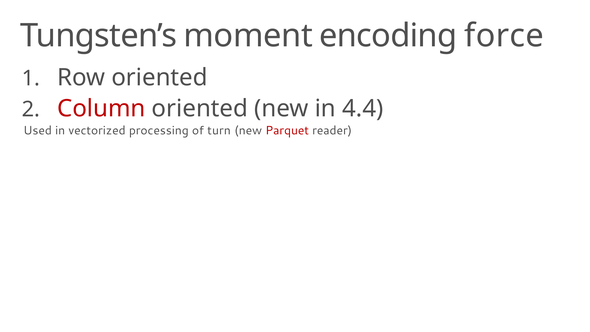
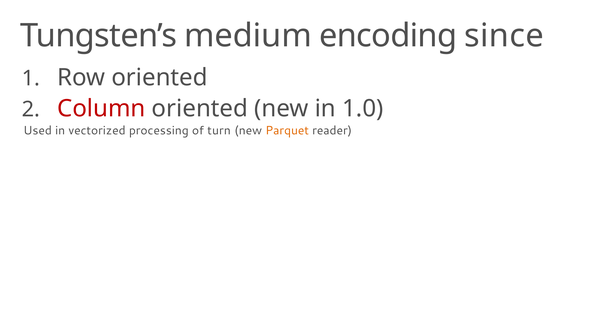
moment: moment -> medium
force: force -> since
4.4: 4.4 -> 1.0
Parquet colour: red -> orange
